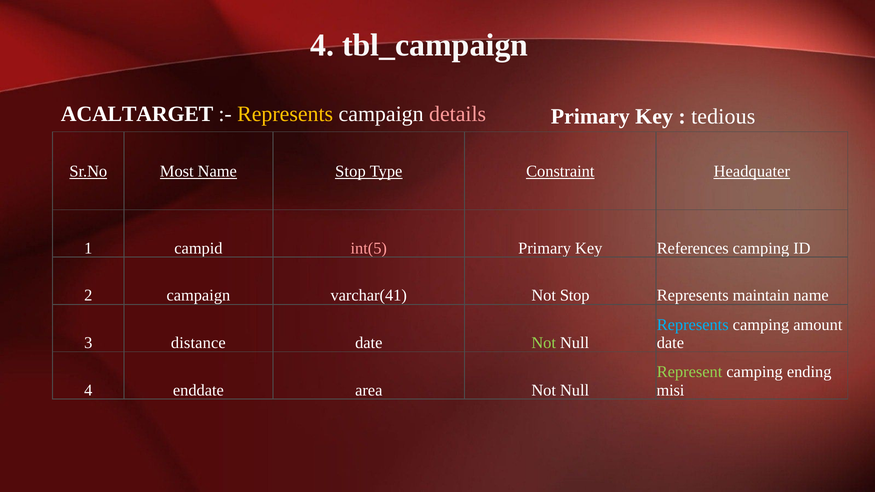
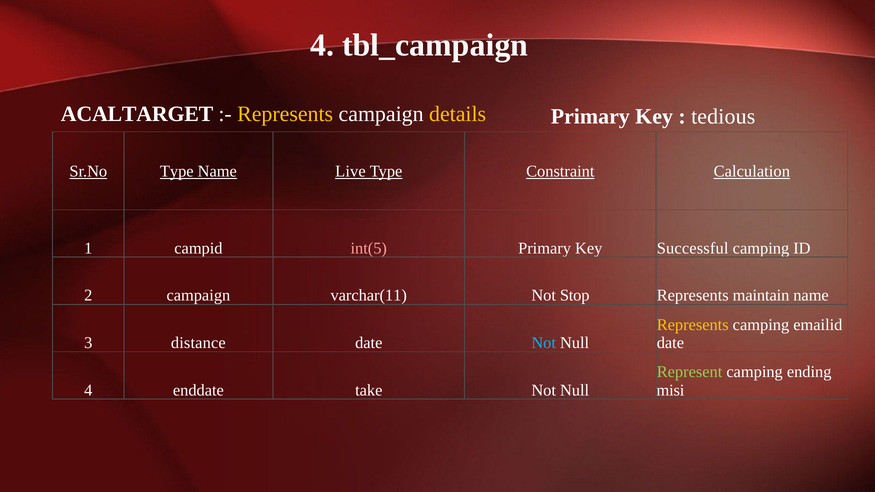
details colour: pink -> yellow
Sr.No Most: Most -> Type
Name Stop: Stop -> Live
Headquater: Headquater -> Calculation
References: References -> Successful
varchar(41: varchar(41 -> varchar(11
Represents at (693, 325) colour: light blue -> yellow
amount: amount -> emailid
Not at (544, 343) colour: light green -> light blue
area: area -> take
